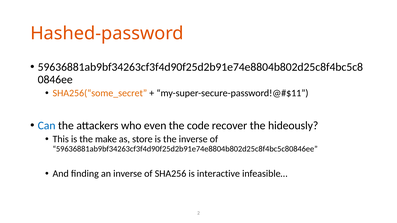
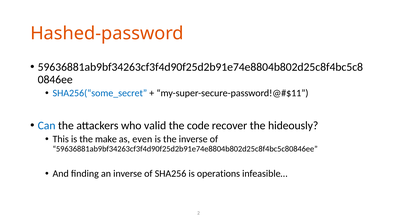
SHA256(“some_secret colour: orange -> blue
even: even -> valid
store: store -> even
interactive: interactive -> operations
